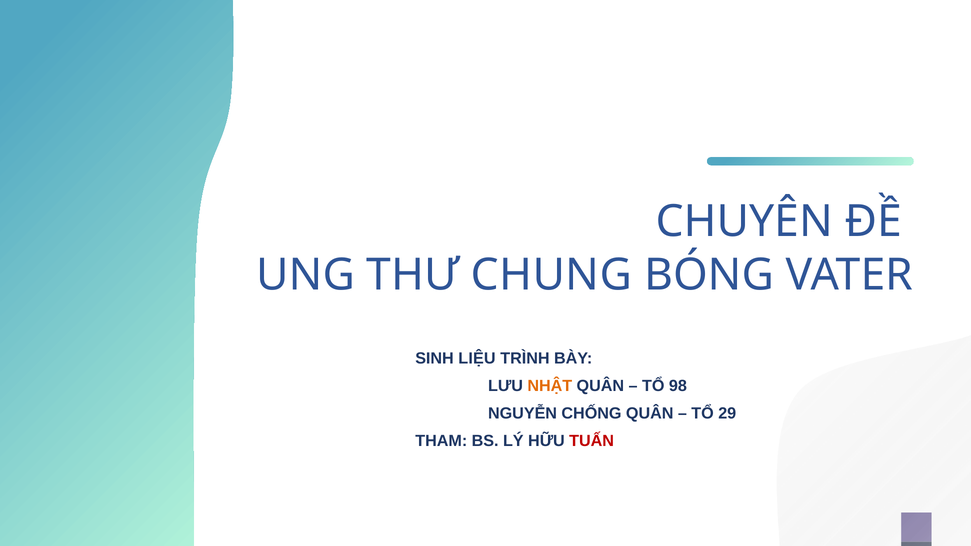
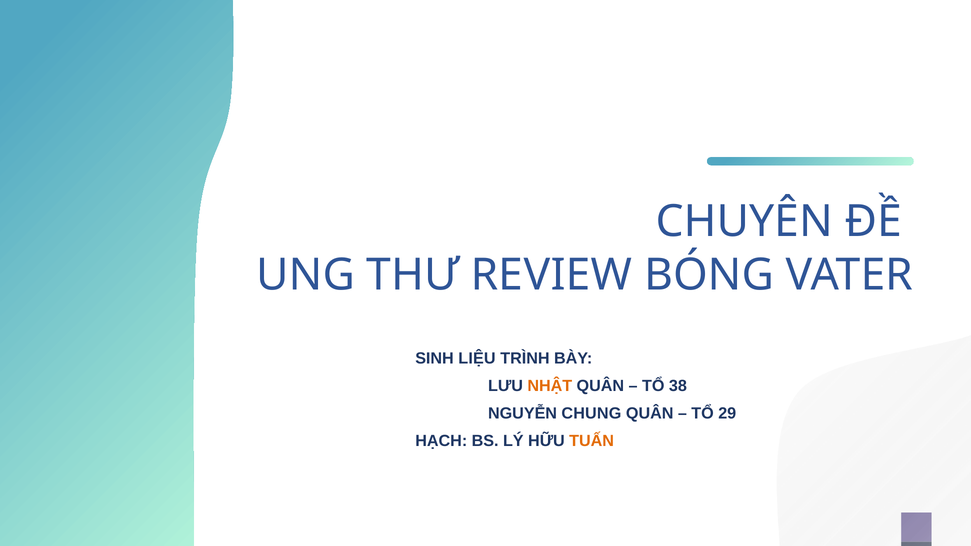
CHUNG: CHUNG -> REVIEW
98: 98 -> 38
CHỐNG: CHỐNG -> CHUNG
THAM: THAM -> HẠCH
TUẤN colour: red -> orange
